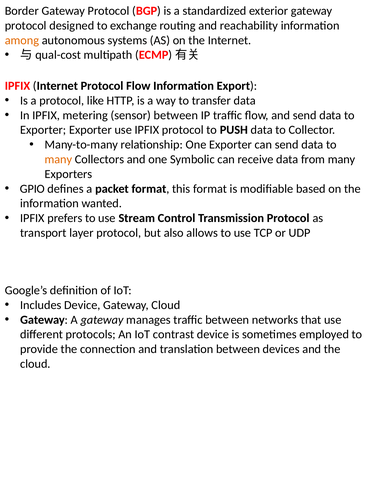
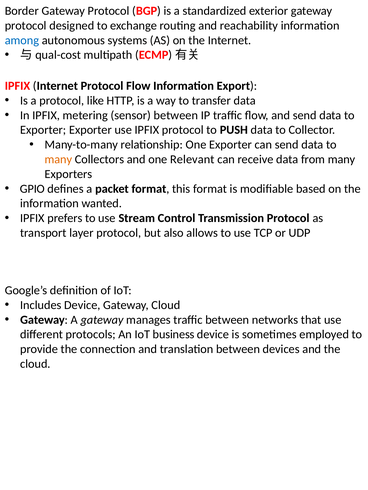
among colour: orange -> blue
Symbolic: Symbolic -> Relevant
contrast: contrast -> business
